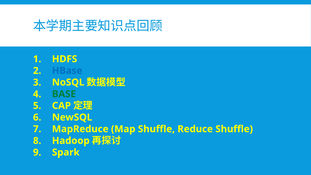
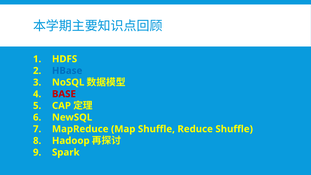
BASE colour: green -> red
